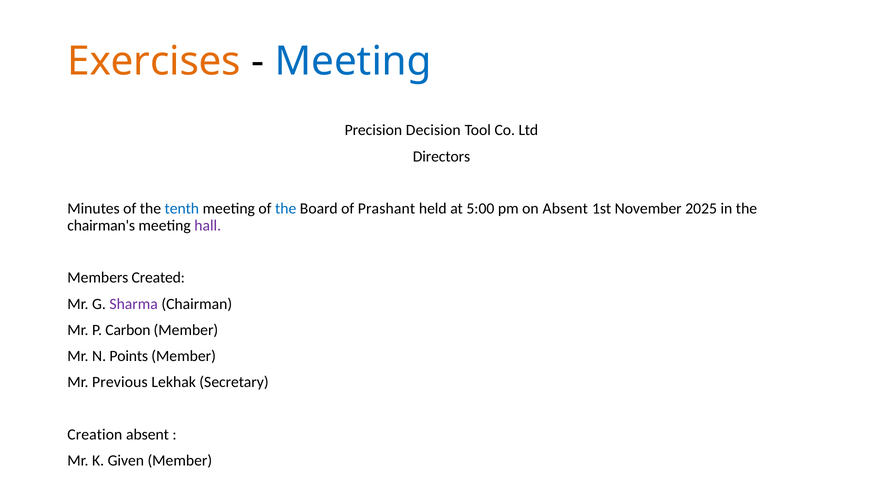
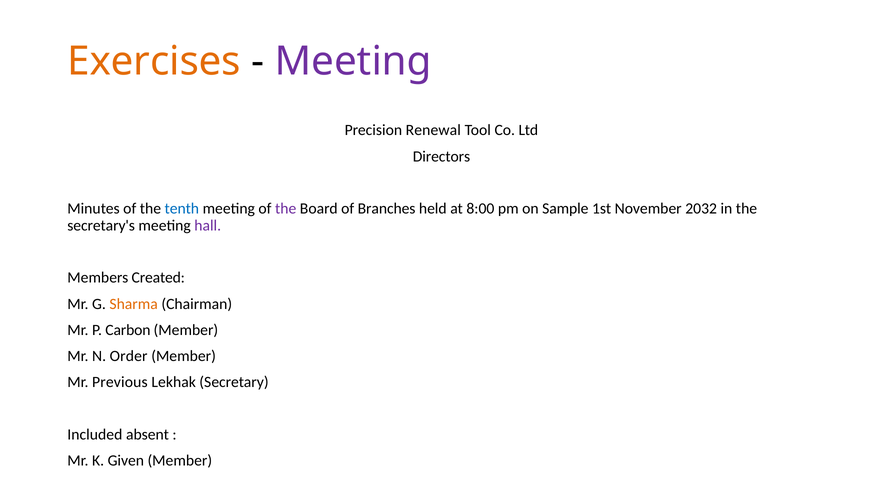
Meeting at (353, 61) colour: blue -> purple
Decision: Decision -> Renewal
the at (286, 209) colour: blue -> purple
Prashant: Prashant -> Branches
5:00: 5:00 -> 8:00
on Absent: Absent -> Sample
2025: 2025 -> 2032
chairman's: chairman's -> secretary's
Sharma colour: purple -> orange
Points: Points -> Order
Creation: Creation -> Included
